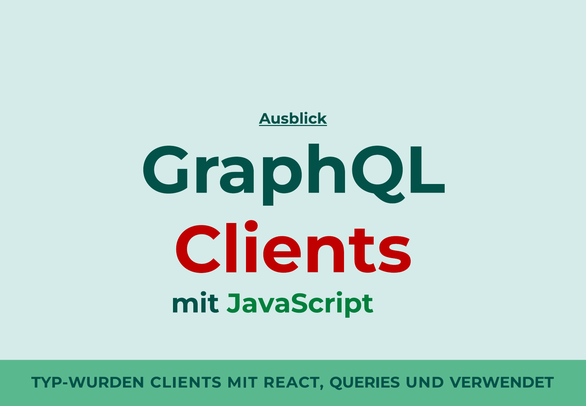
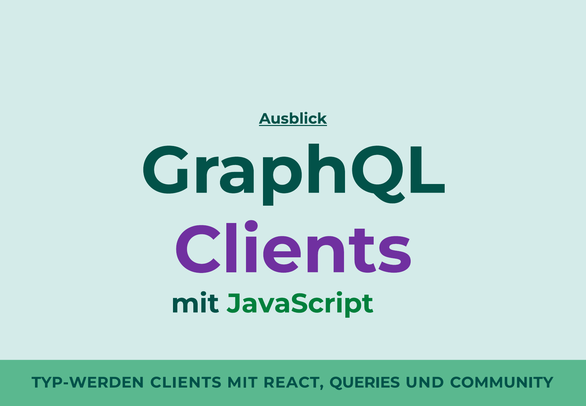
Clients at (293, 250) colour: red -> purple
TYP-WURDEN: TYP-WURDEN -> TYP-WERDEN
VERWENDET: VERWENDET -> COMMUNITY
